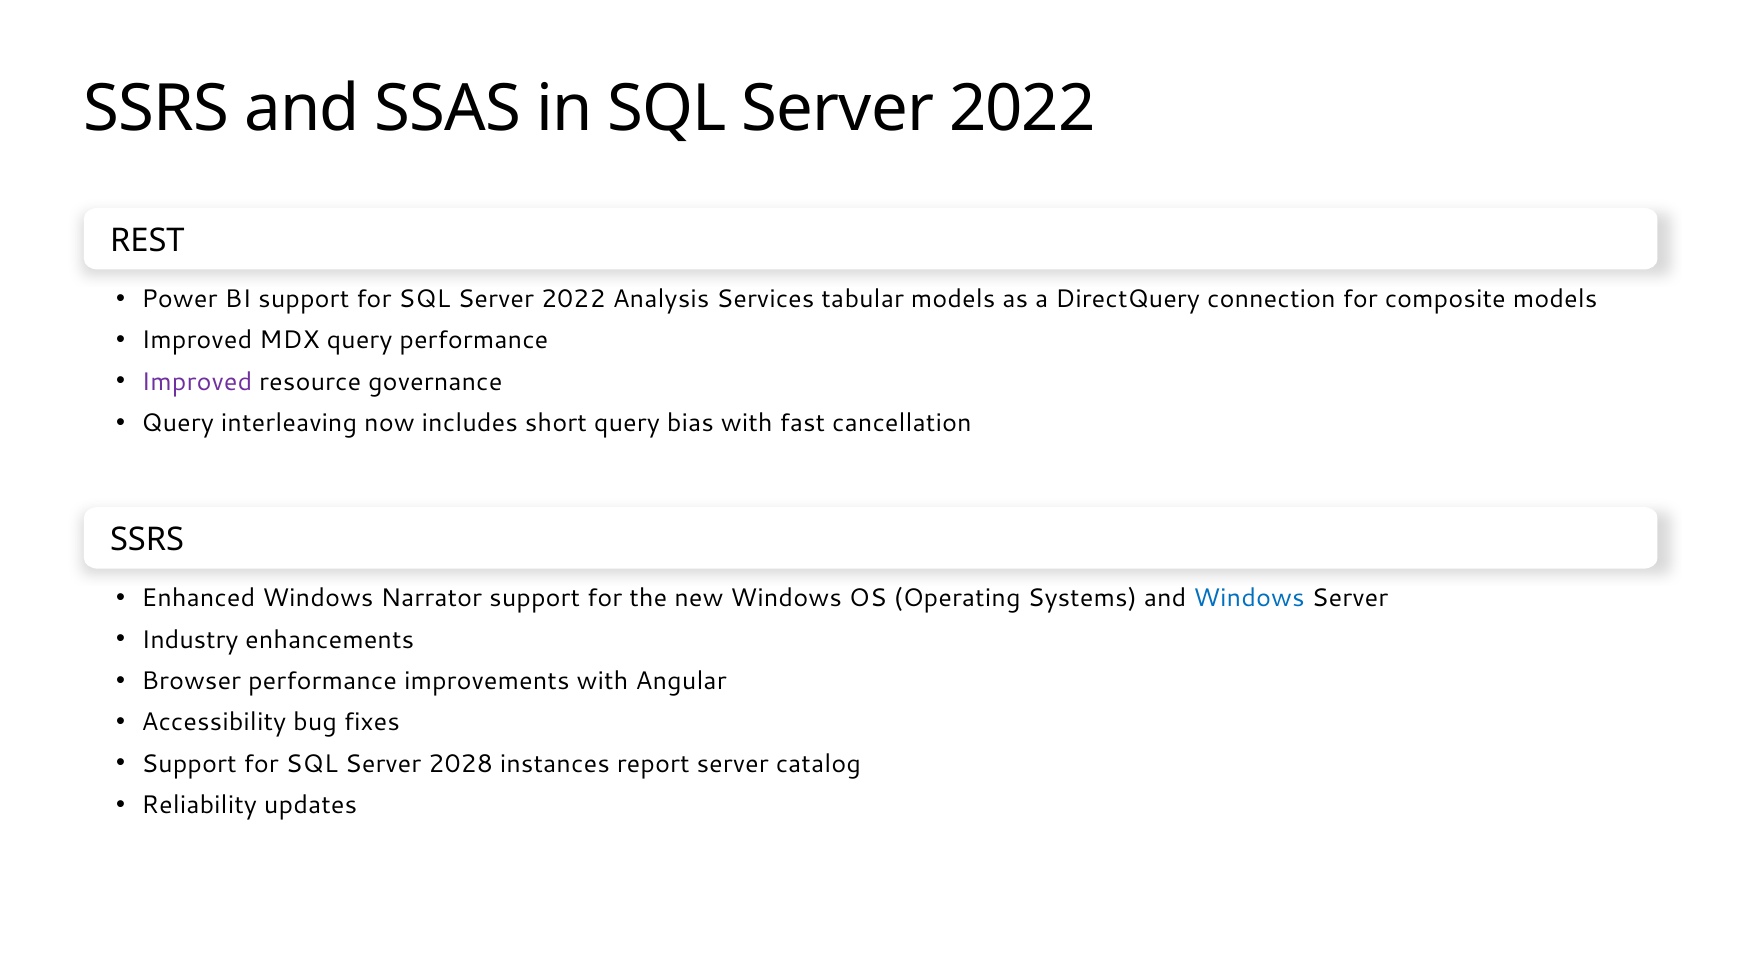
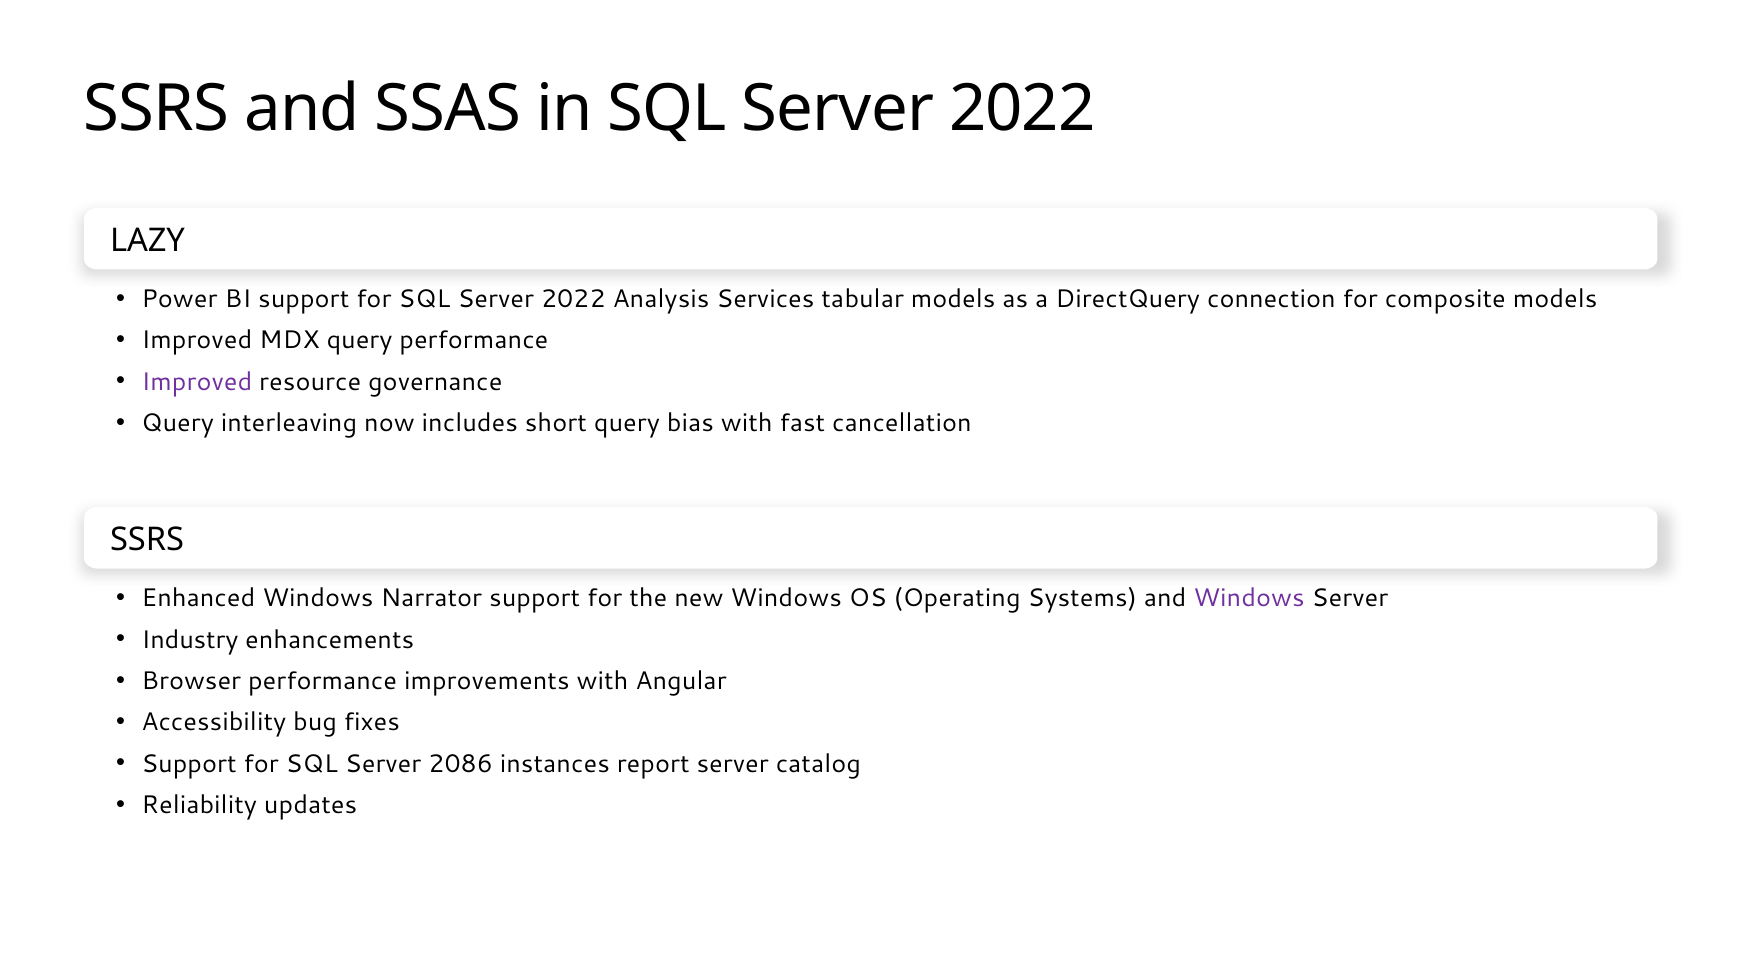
REST: REST -> LAZY
Windows at (1249, 598) colour: blue -> purple
2028: 2028 -> 2086
